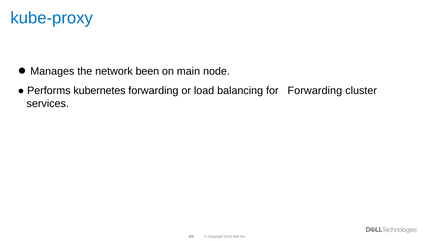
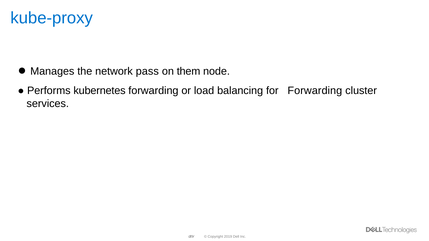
been: been -> pass
main: main -> them
